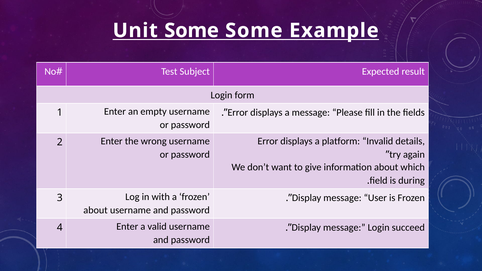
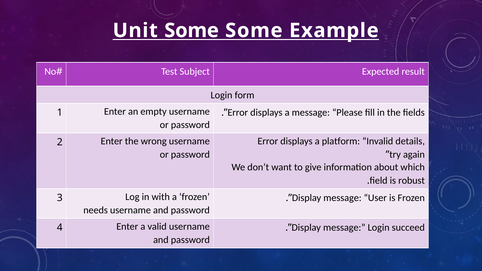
during: during -> robust
about at (96, 210): about -> needs
